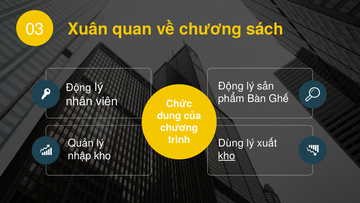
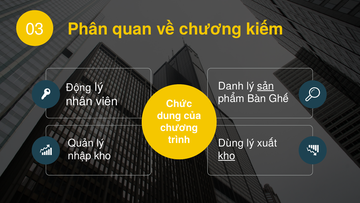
Xuân: Xuân -> Phân
sách: sách -> kiếm
Động at (231, 86): Động -> Danh
sản underline: none -> present
